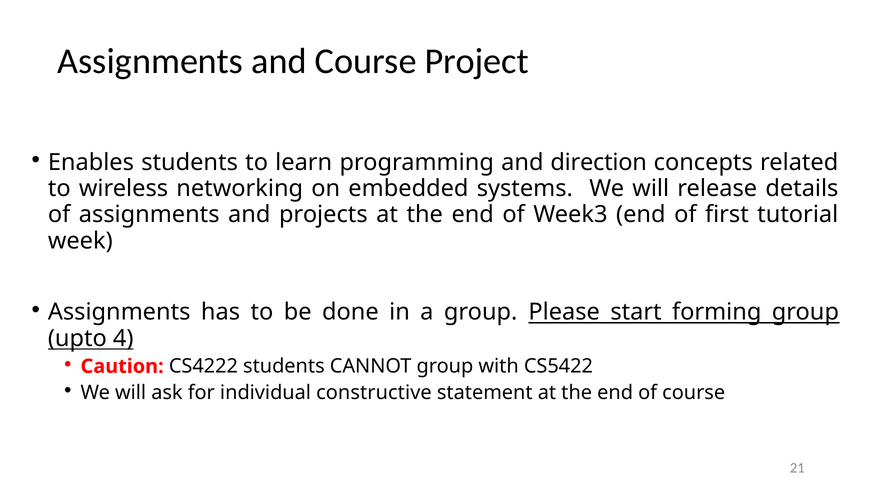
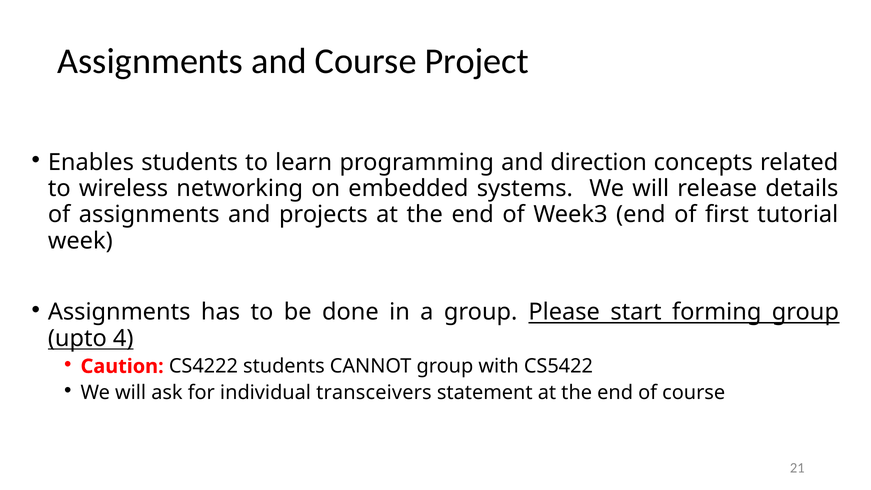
constructive: constructive -> transceivers
